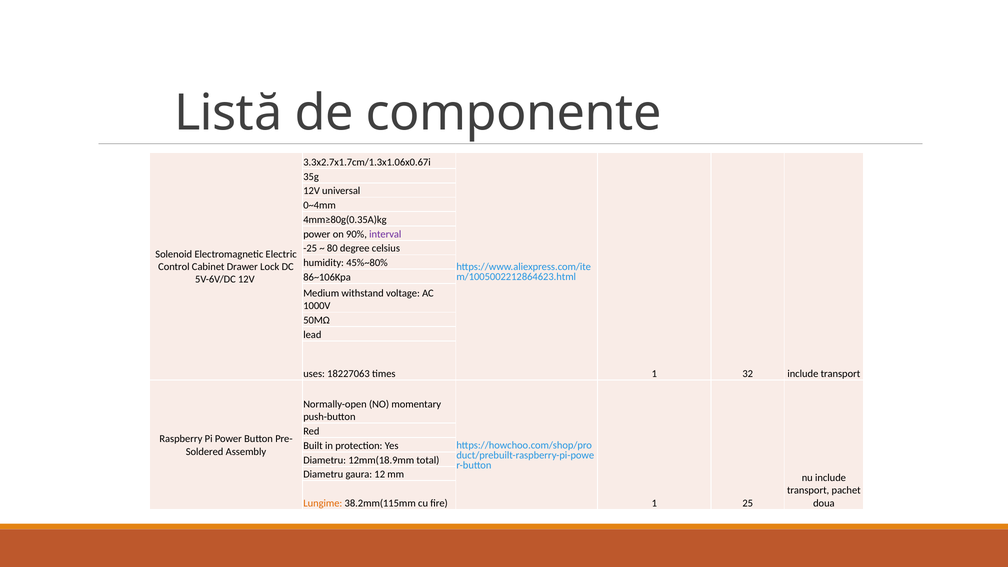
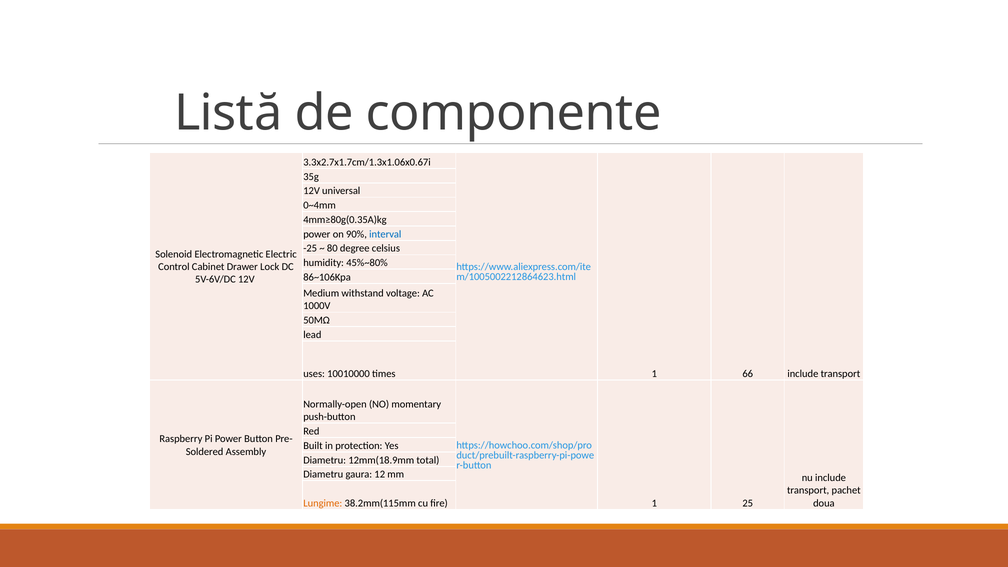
interval colour: purple -> blue
18227063: 18227063 -> 10010000
32: 32 -> 66
